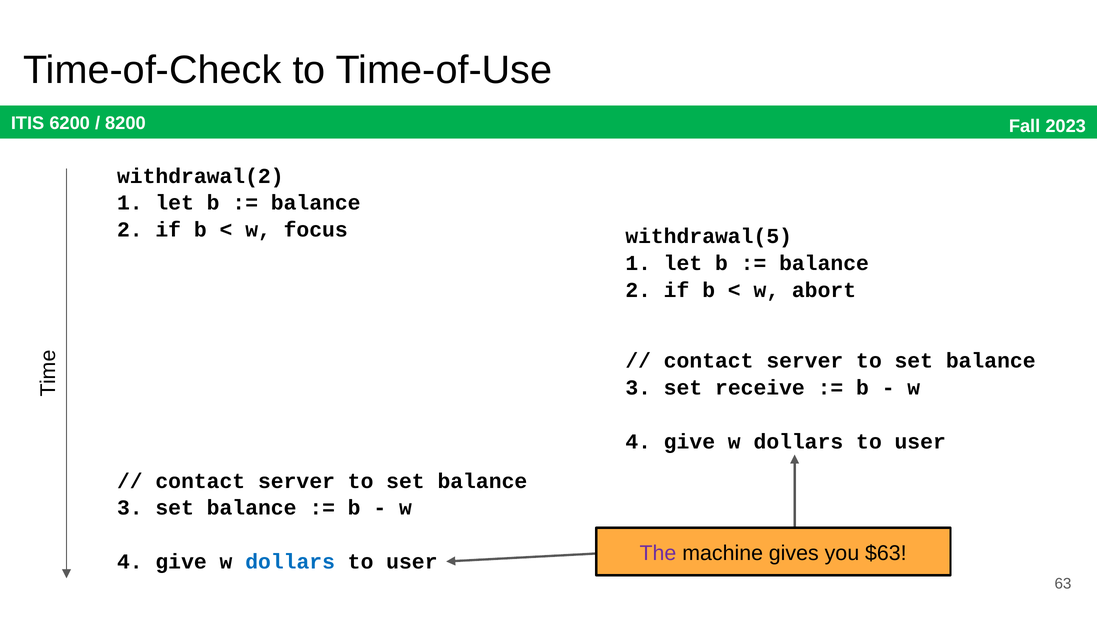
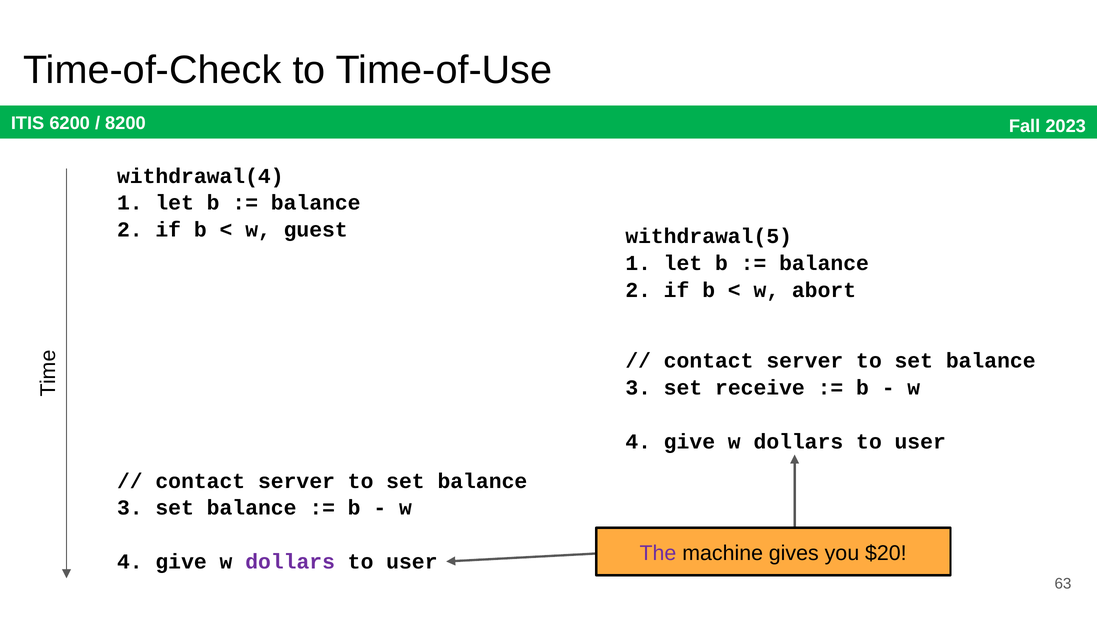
withdrawal(2: withdrawal(2 -> withdrawal(4
focus: focus -> guest
dollars at (290, 562) colour: blue -> purple
$63: $63 -> $20
